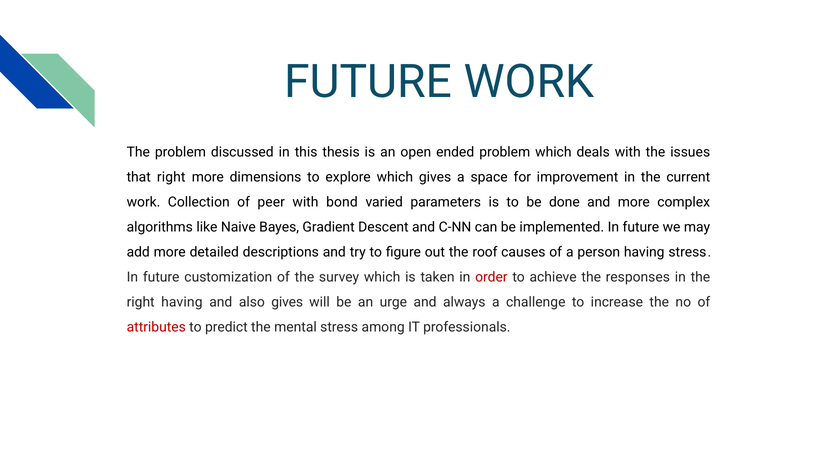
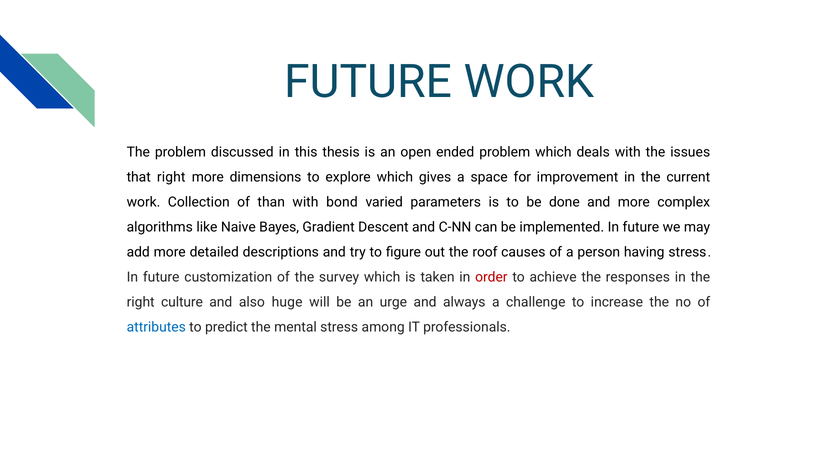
peer: peer -> than
right having: having -> culture
also gives: gives -> huge
attributes colour: red -> blue
